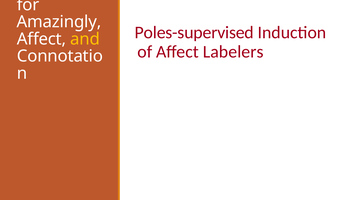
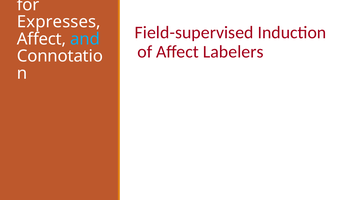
Amazingly: Amazingly -> Expresses
Poles-supervised: Poles-supervised -> Field-supervised
and colour: yellow -> light blue
